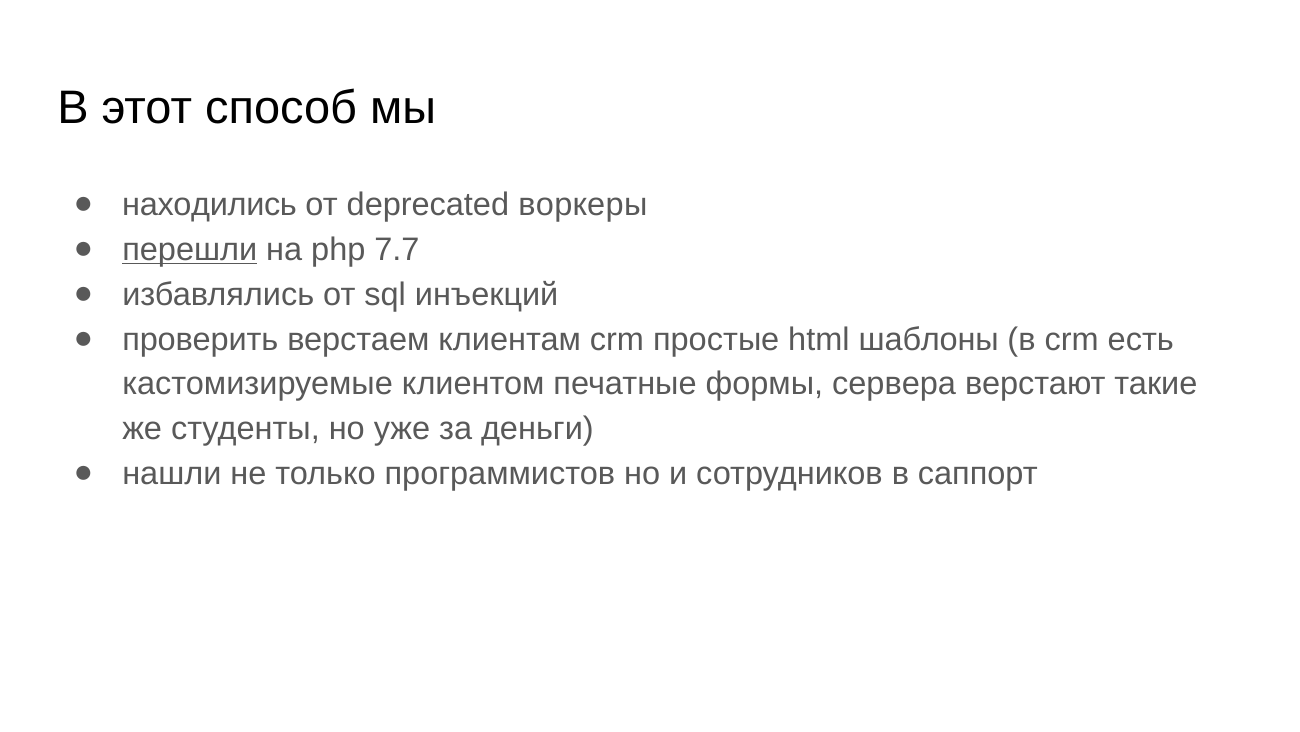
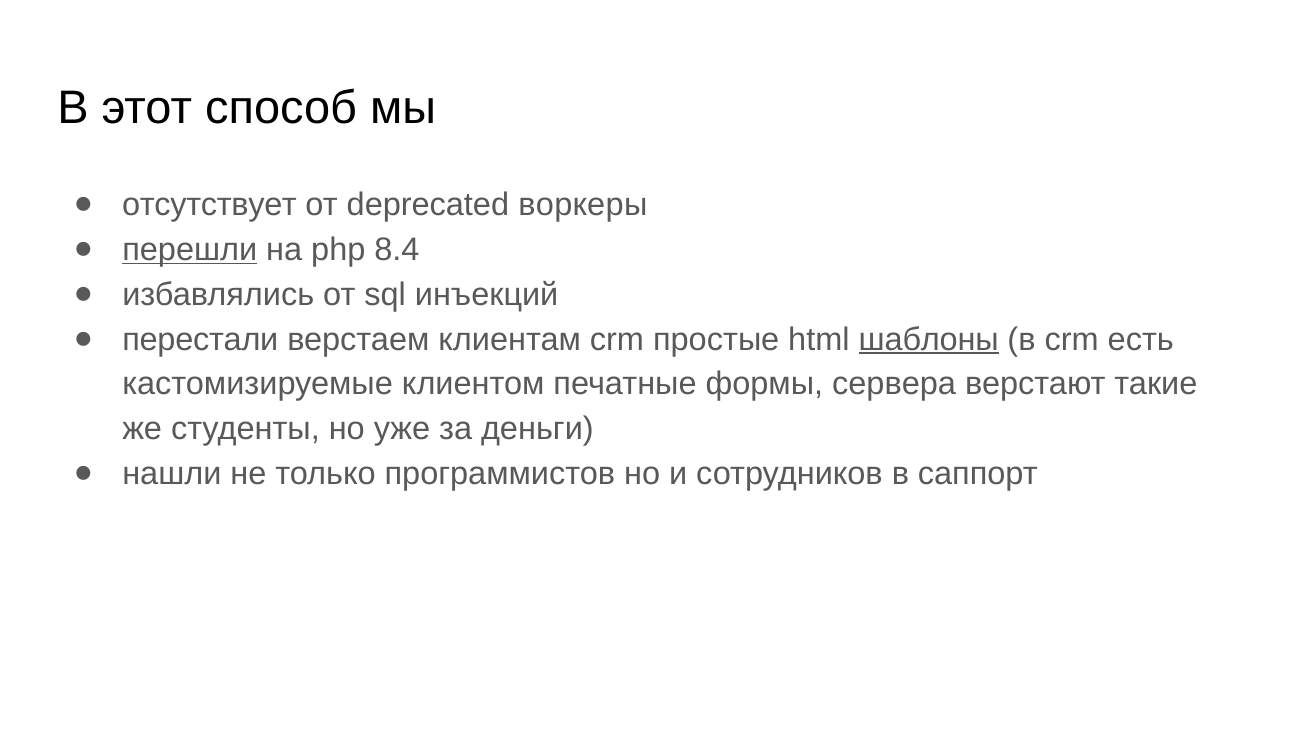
находились: находились -> отсутствует
7.7: 7.7 -> 8.4
проверить: проверить -> перестали
шаблоны underline: none -> present
